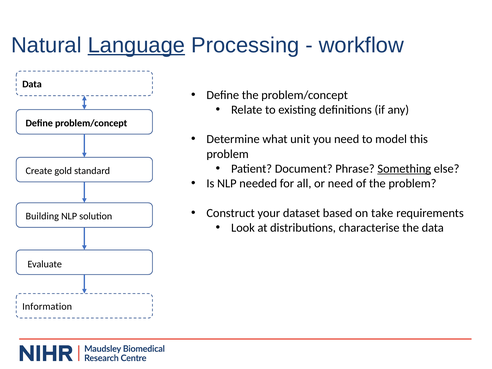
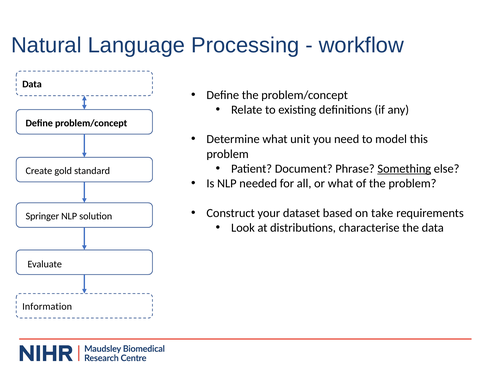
Language underline: present -> none
or need: need -> what
Building: Building -> Springer
